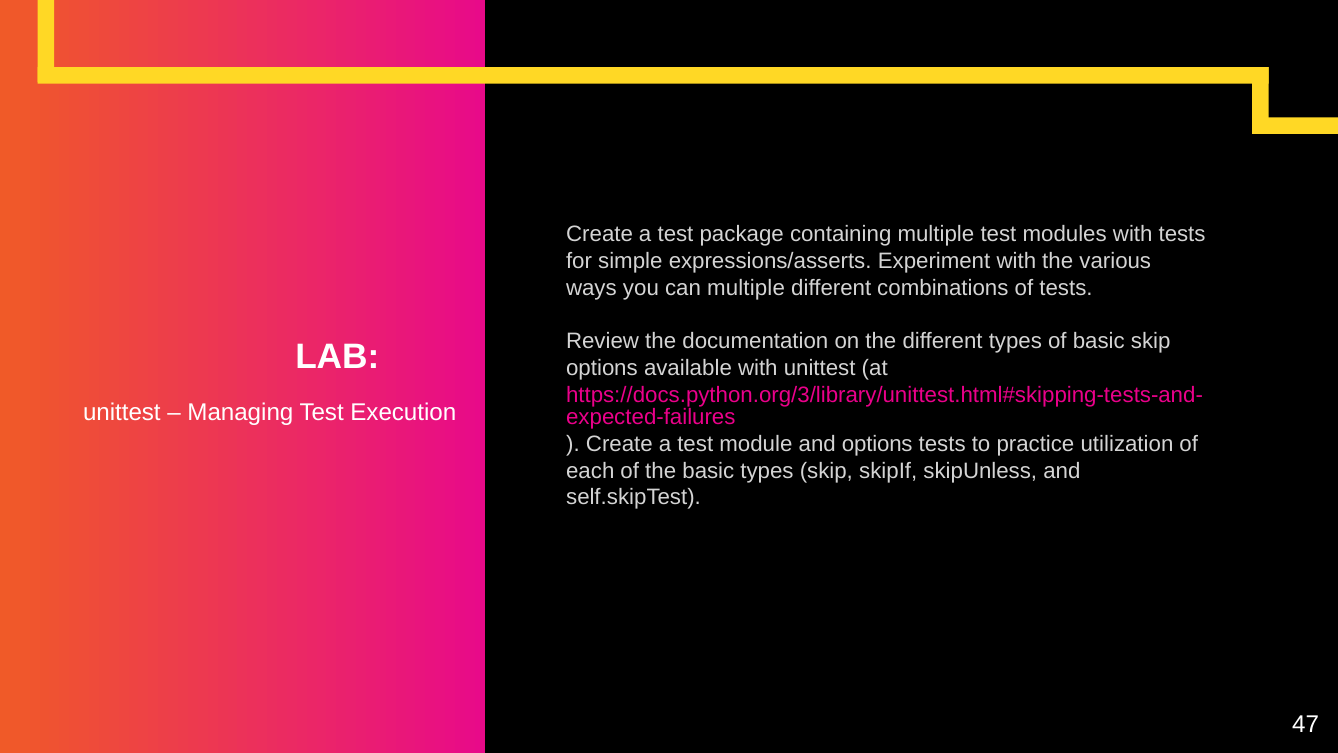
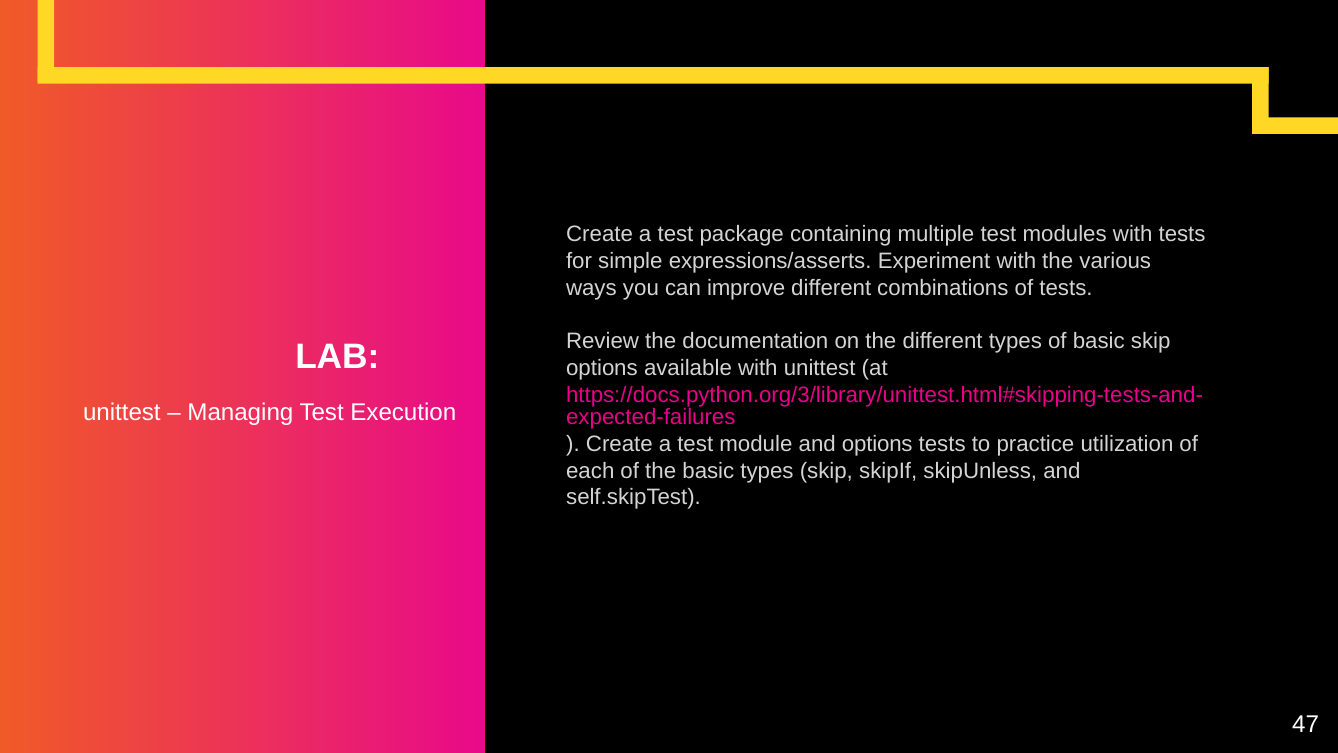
can multiple: multiple -> improve
